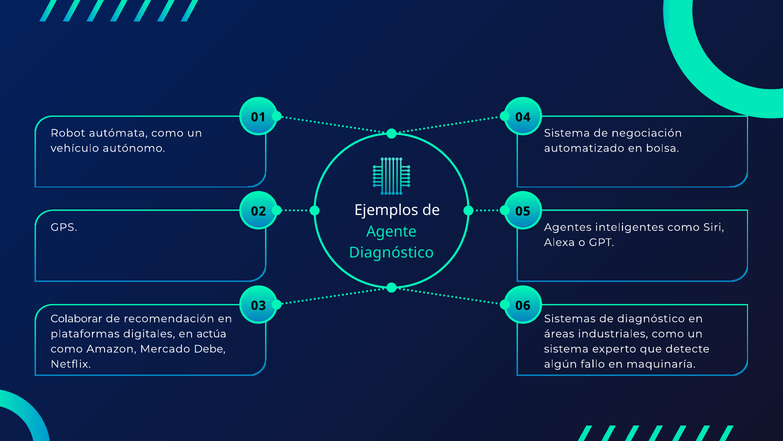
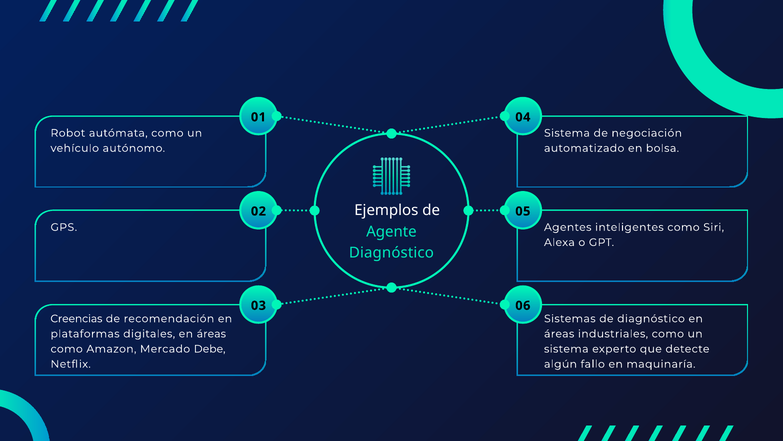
Colaborar: Colaborar -> Creencias
digitales en actúa: actúa -> áreas
